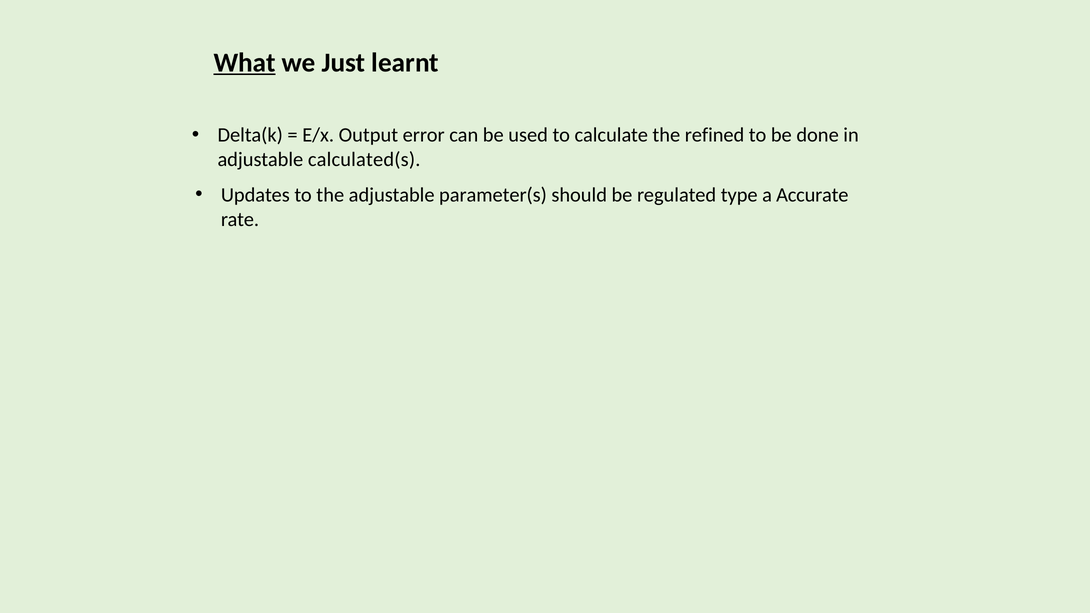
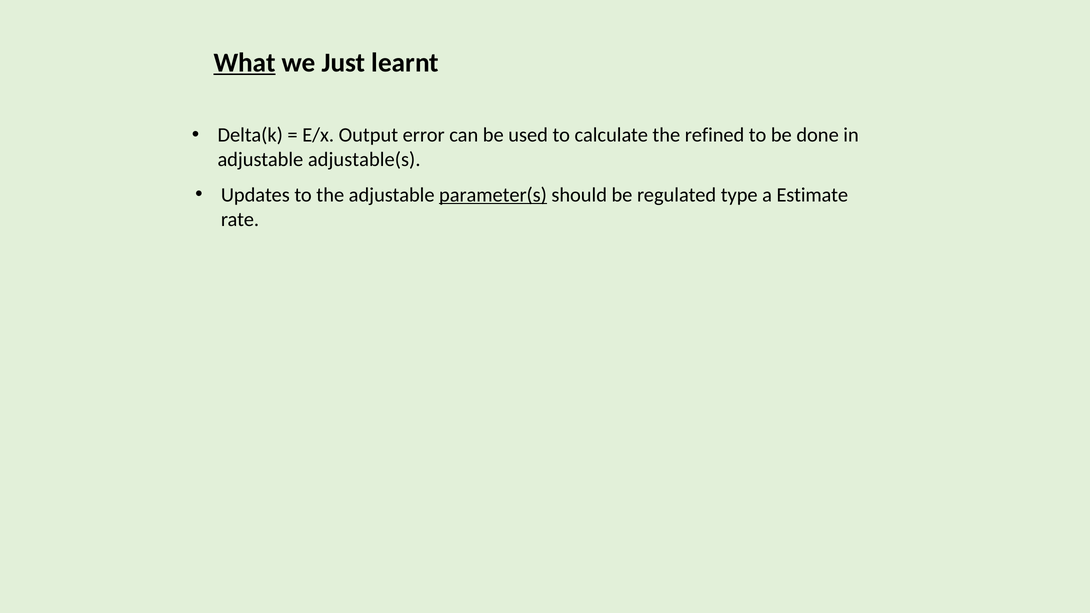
calculated(s: calculated(s -> adjustable(s
parameter(s underline: none -> present
Accurate: Accurate -> Estimate
